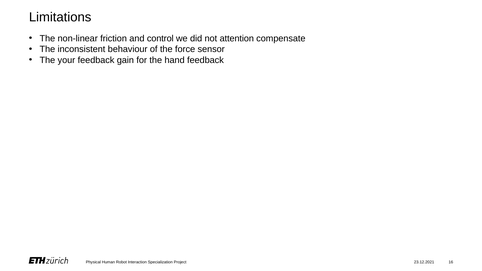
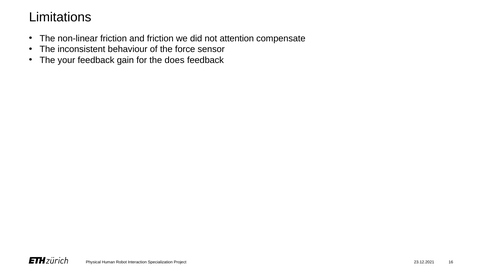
and control: control -> friction
hand: hand -> does
